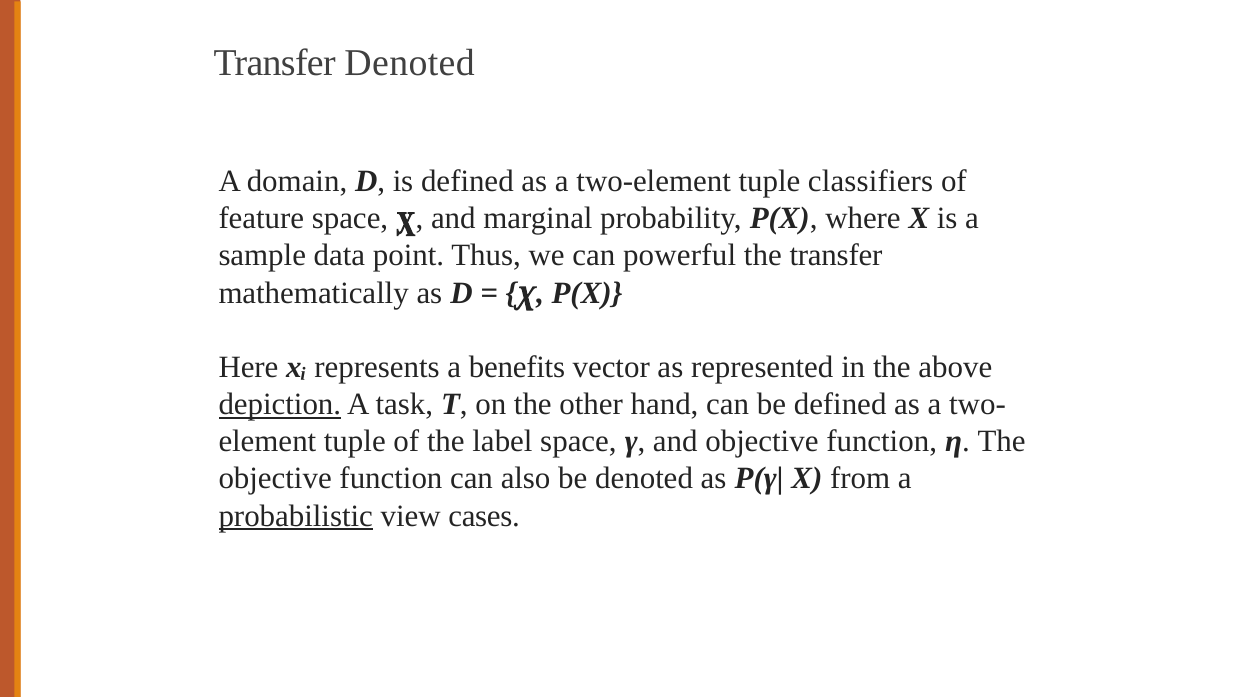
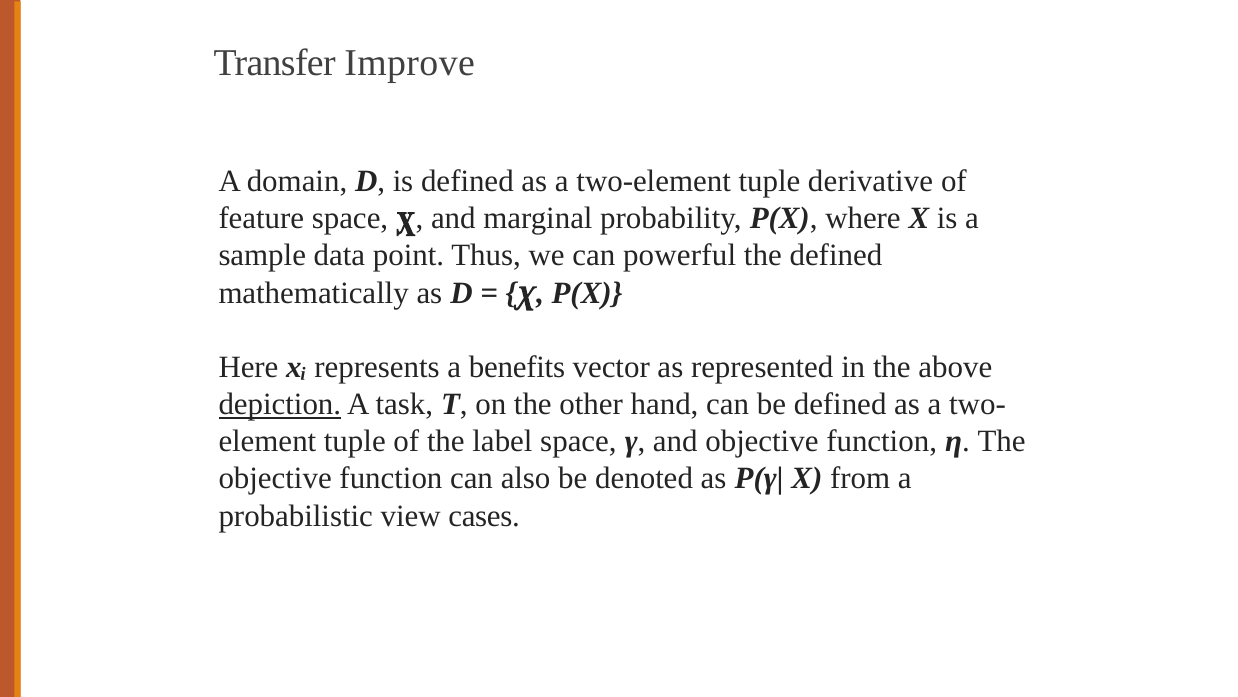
Transfer Denoted: Denoted -> Improve
classifiers: classifiers -> derivative
the transfer: transfer -> defined
probabilistic underline: present -> none
